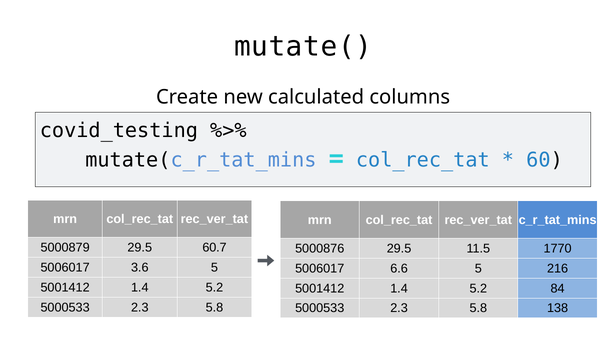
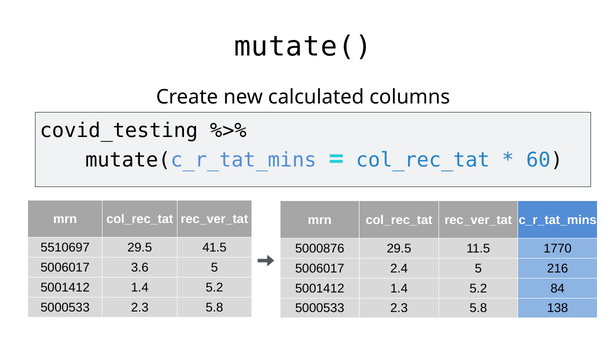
5000879: 5000879 -> 5510697
60.7: 60.7 -> 41.5
6.6: 6.6 -> 2.4
